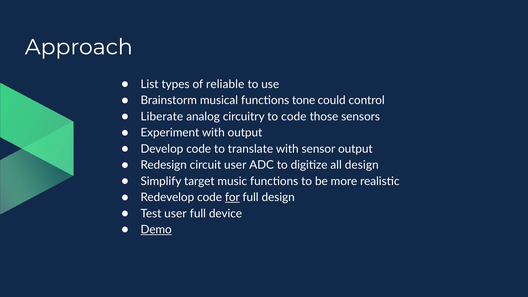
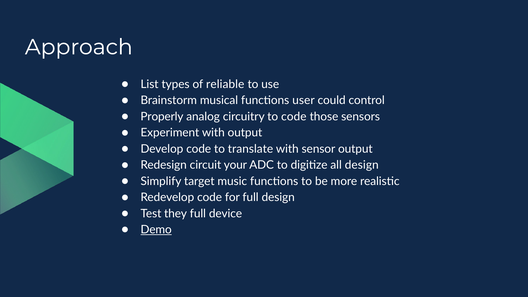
tone: tone -> user
Liberate: Liberate -> Properly
circuit user: user -> your
for underline: present -> none
Test user: user -> they
